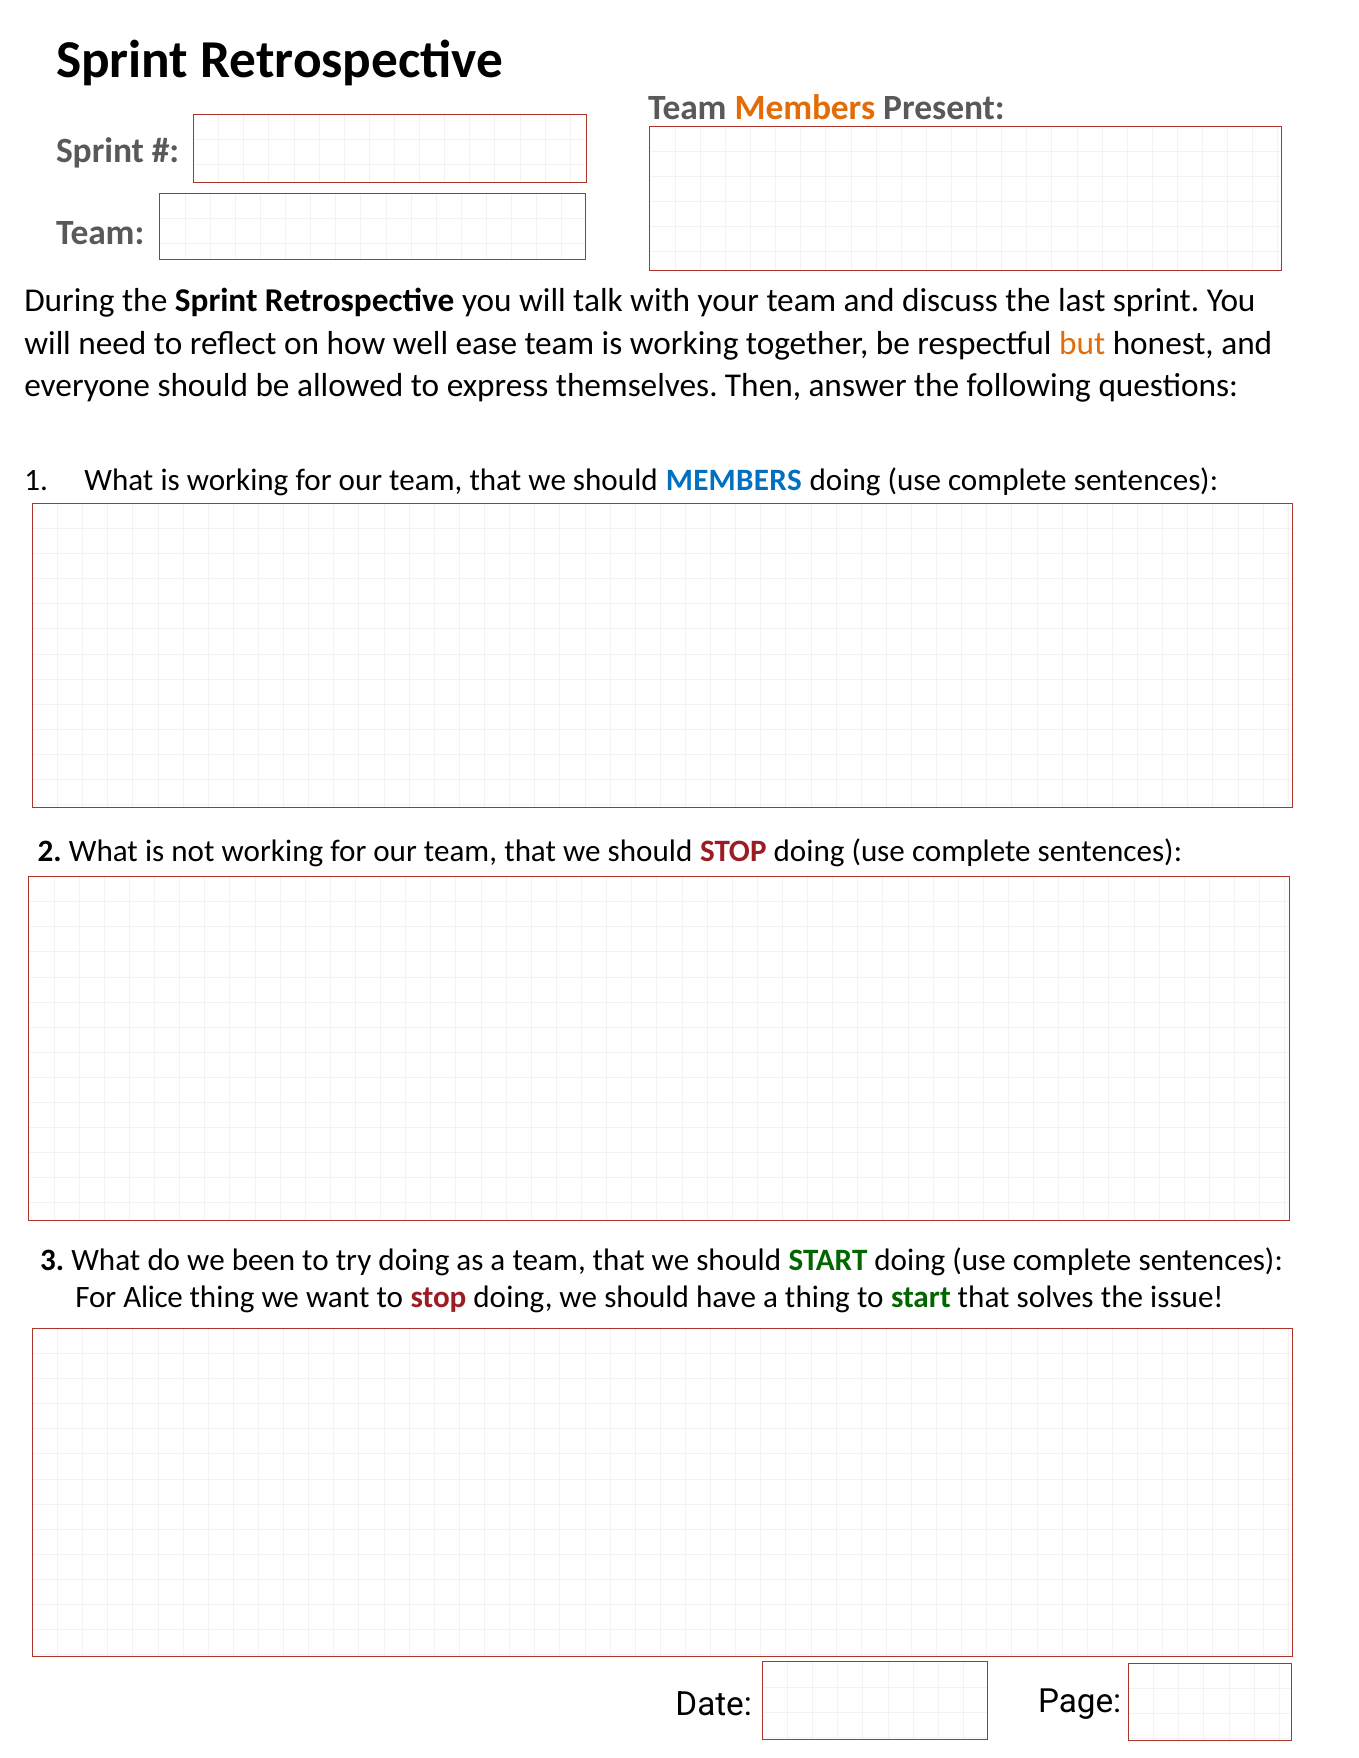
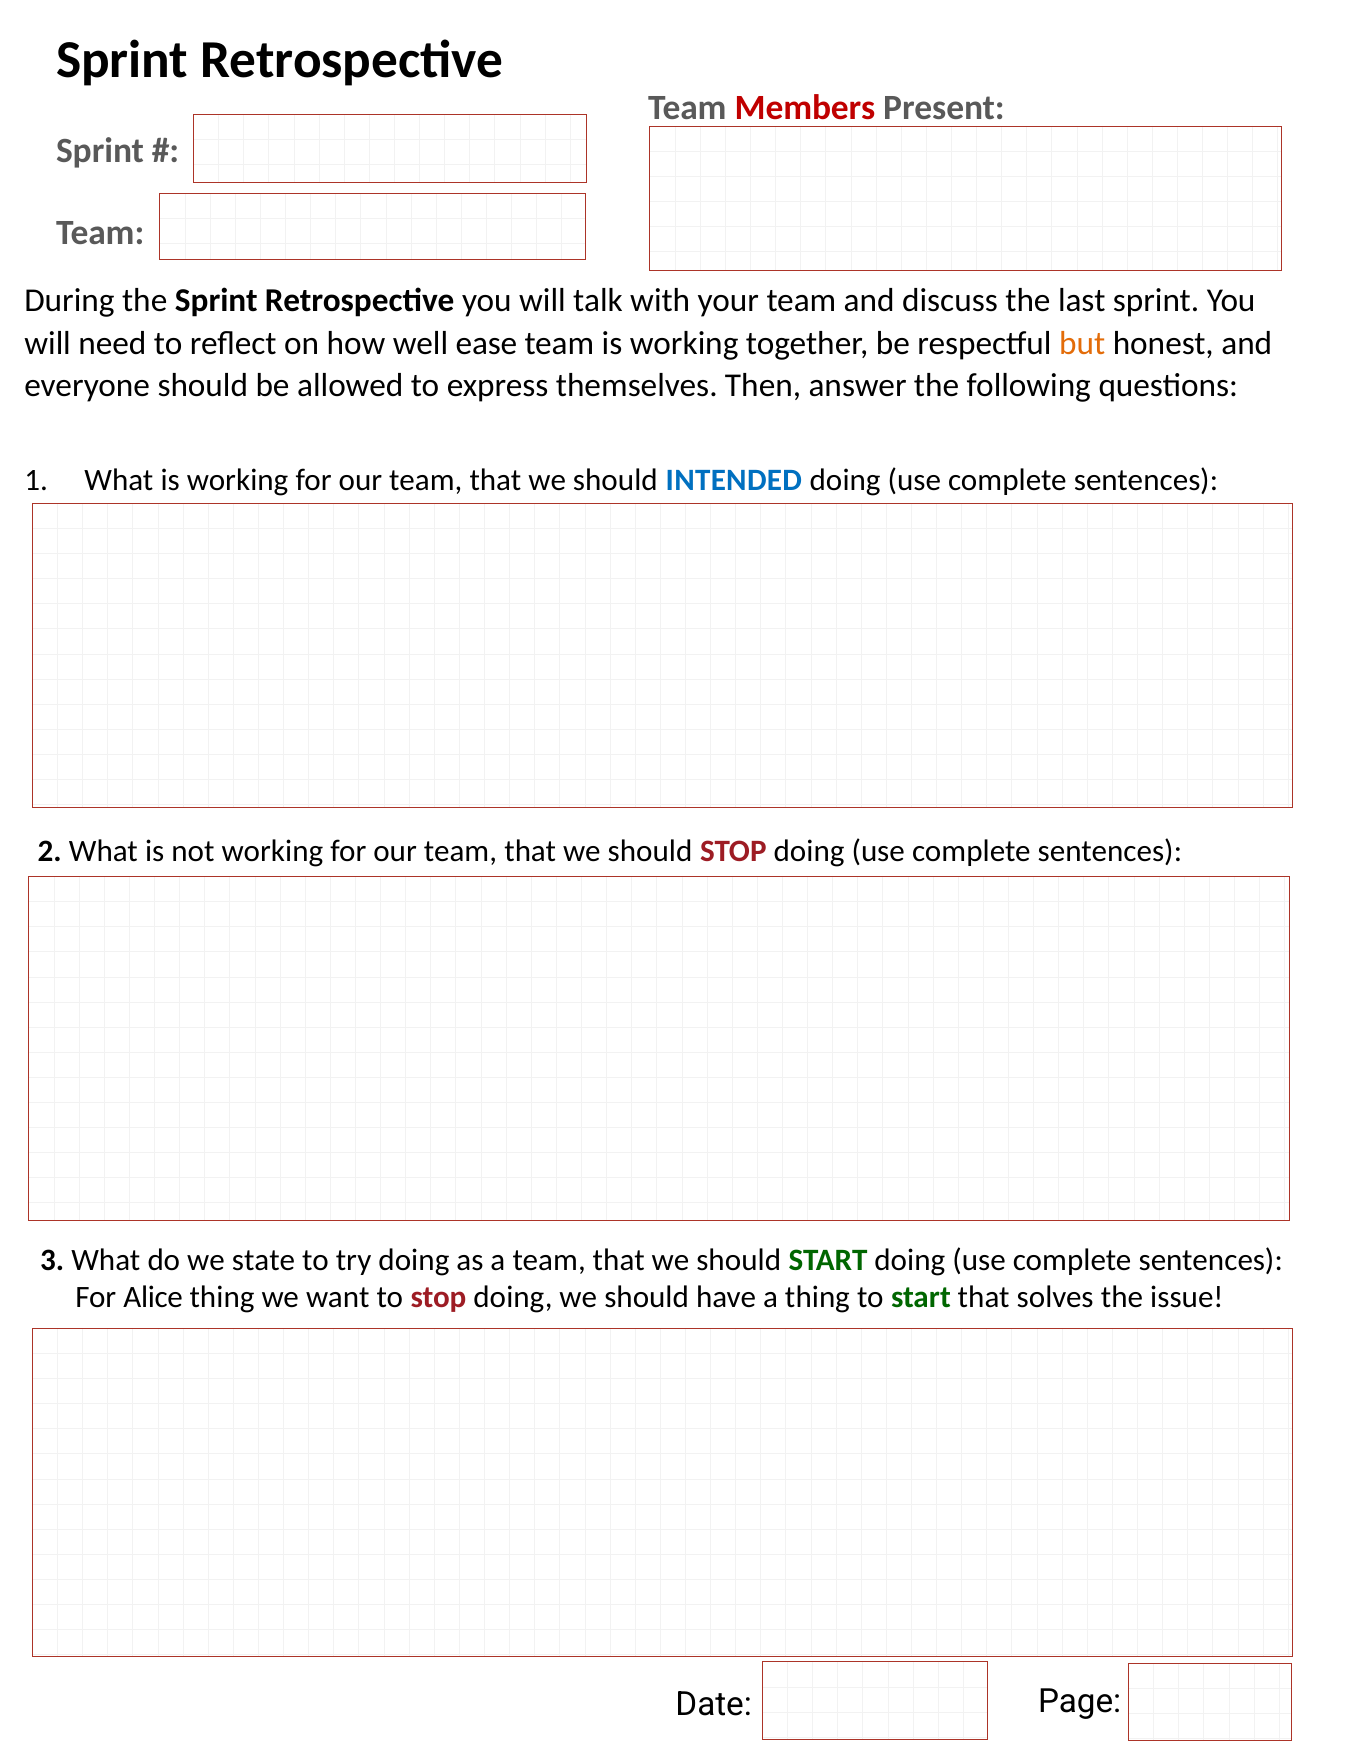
Members at (805, 108) colour: orange -> red
should MEMBERS: MEMBERS -> INTENDED
been: been -> state
